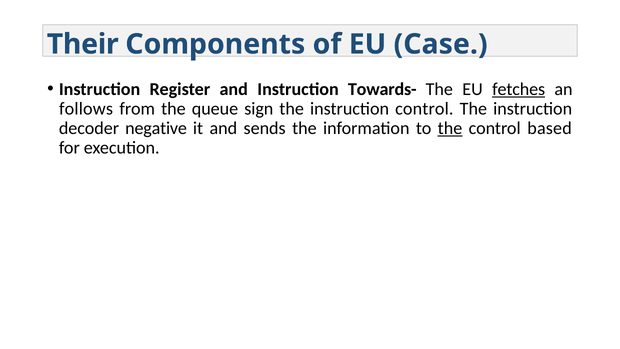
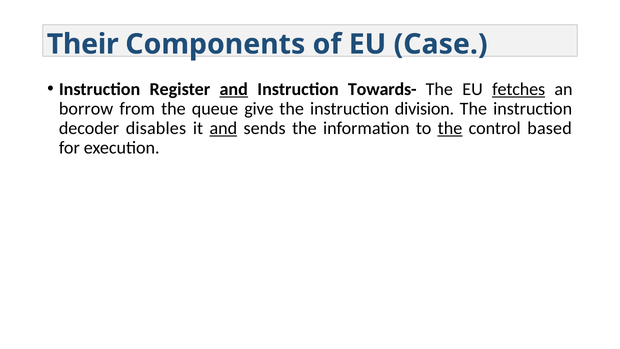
and at (234, 89) underline: none -> present
follows: follows -> borrow
sign: sign -> give
instruction control: control -> division
negative: negative -> disables
and at (223, 128) underline: none -> present
